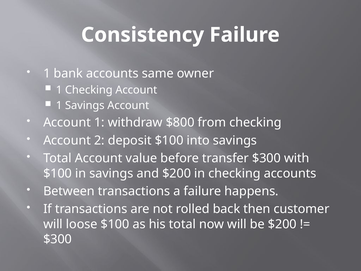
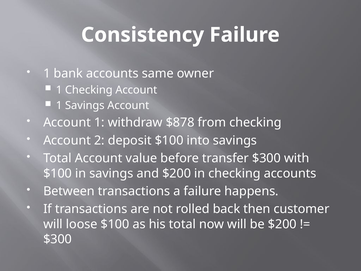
$800: $800 -> $878
